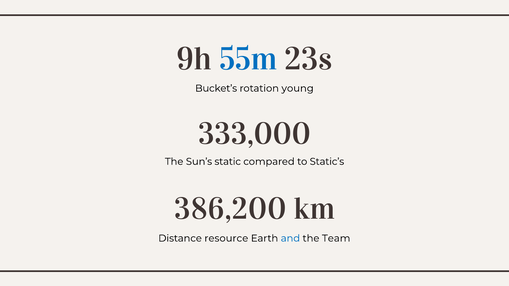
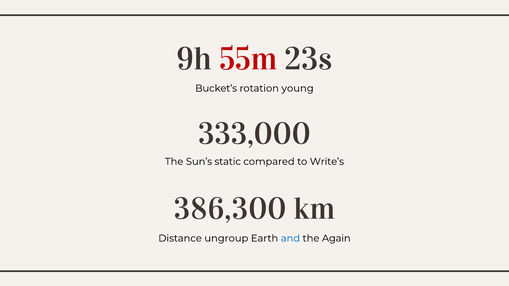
55m colour: blue -> red
Static’s: Static’s -> Write’s
386,200: 386,200 -> 386,300
resource: resource -> ungroup
Team: Team -> Again
